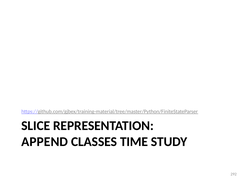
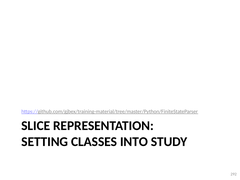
APPEND: APPEND -> SETTING
TIME: TIME -> INTO
